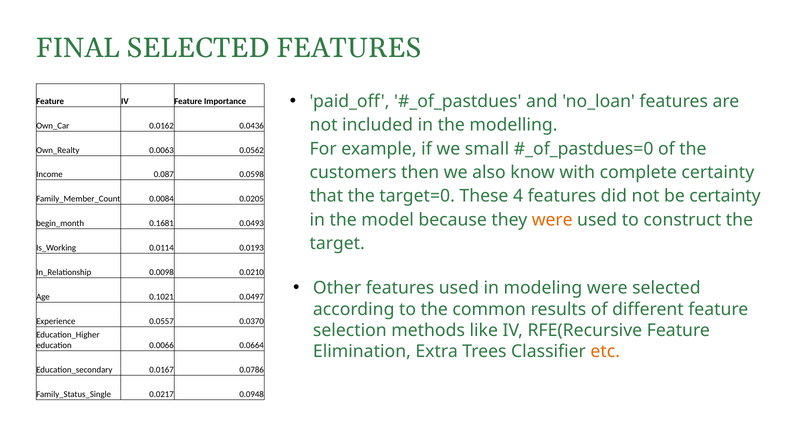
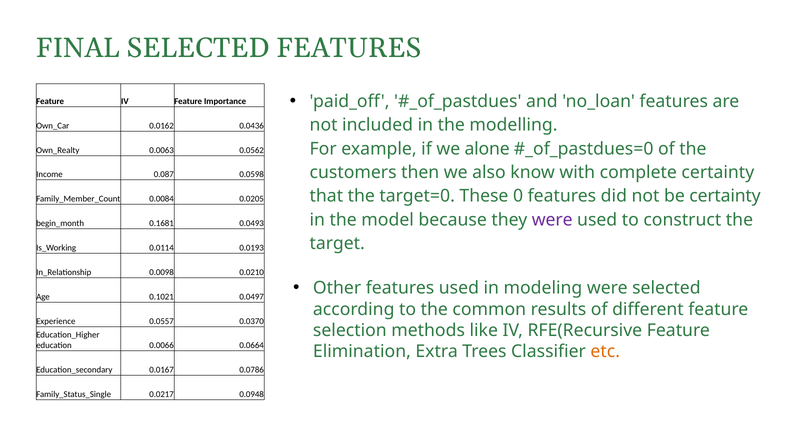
small: small -> alone
4: 4 -> 0
were at (552, 220) colour: orange -> purple
